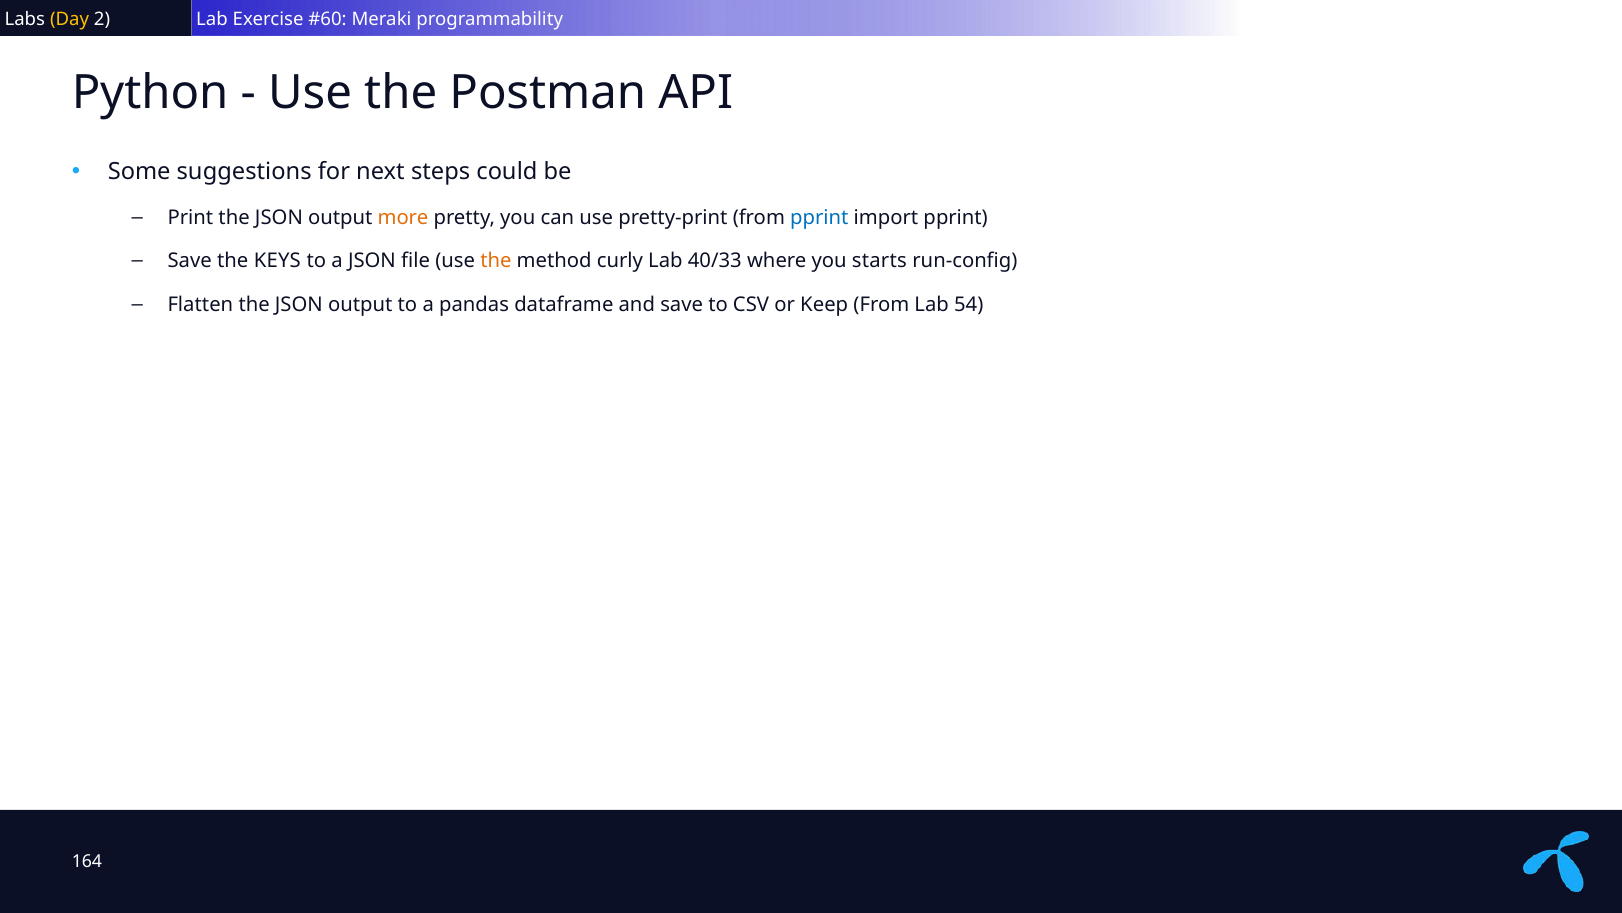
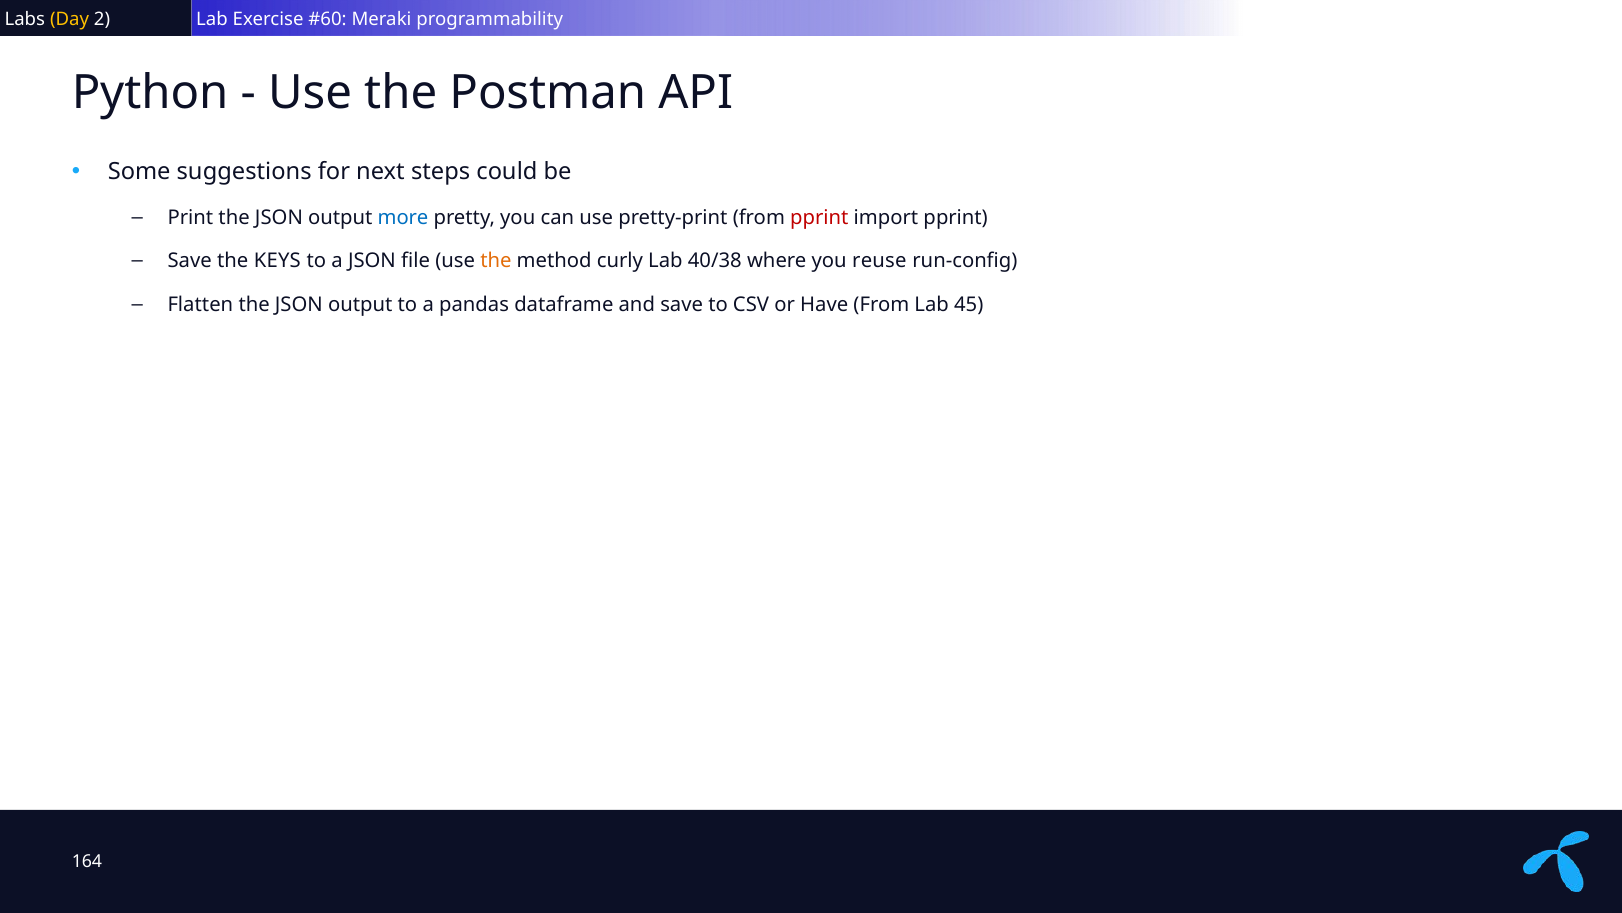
more colour: orange -> blue
pprint at (819, 217) colour: blue -> red
40/33: 40/33 -> 40/38
starts: starts -> reuse
Keep: Keep -> Have
54: 54 -> 45
